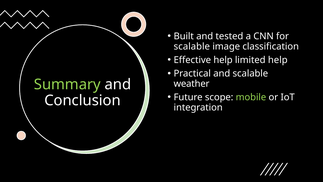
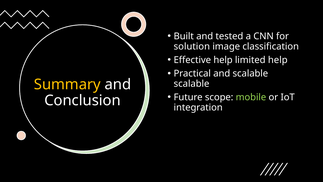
scalable at (192, 46): scalable -> solution
Summary colour: light green -> yellow
weather at (192, 84): weather -> scalable
